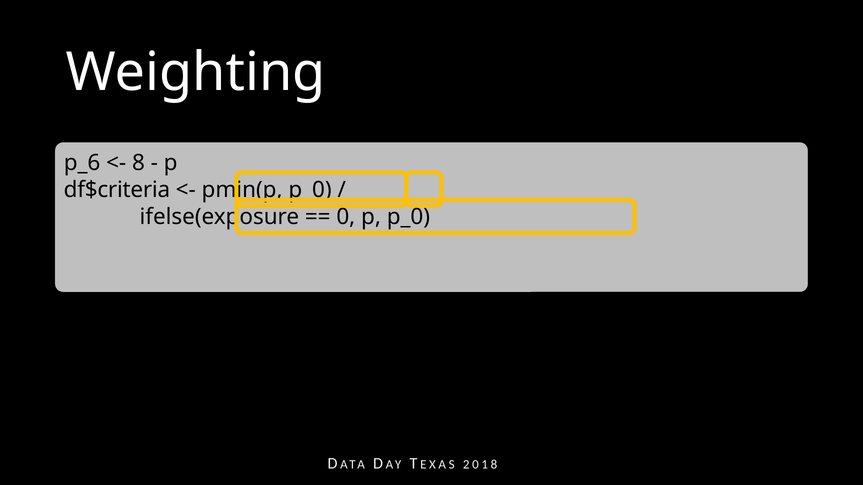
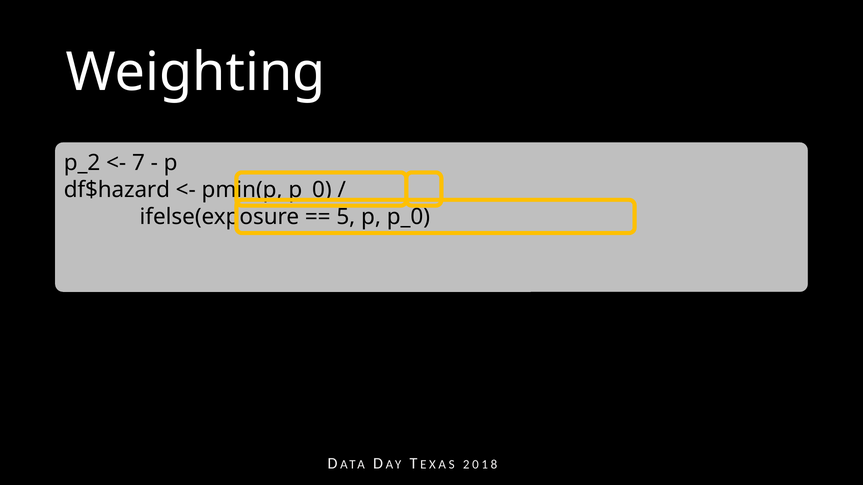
p_6: p_6 -> p_2
8: 8 -> 7
df$criteria: df$criteria -> df$hazard
0: 0 -> 5
